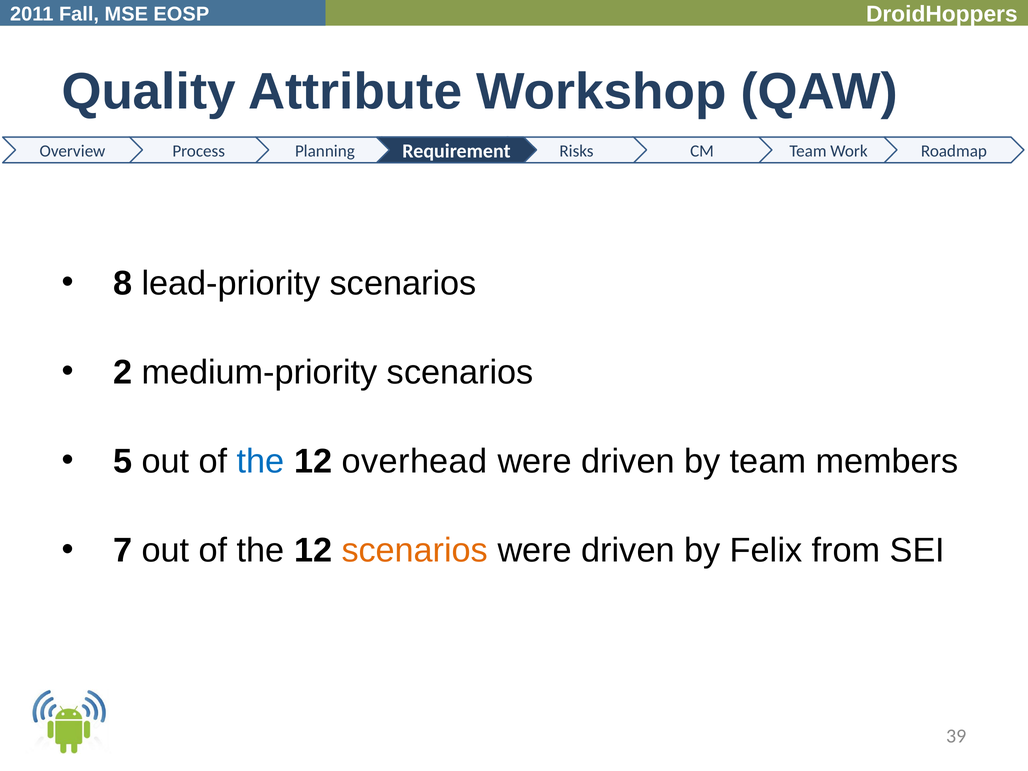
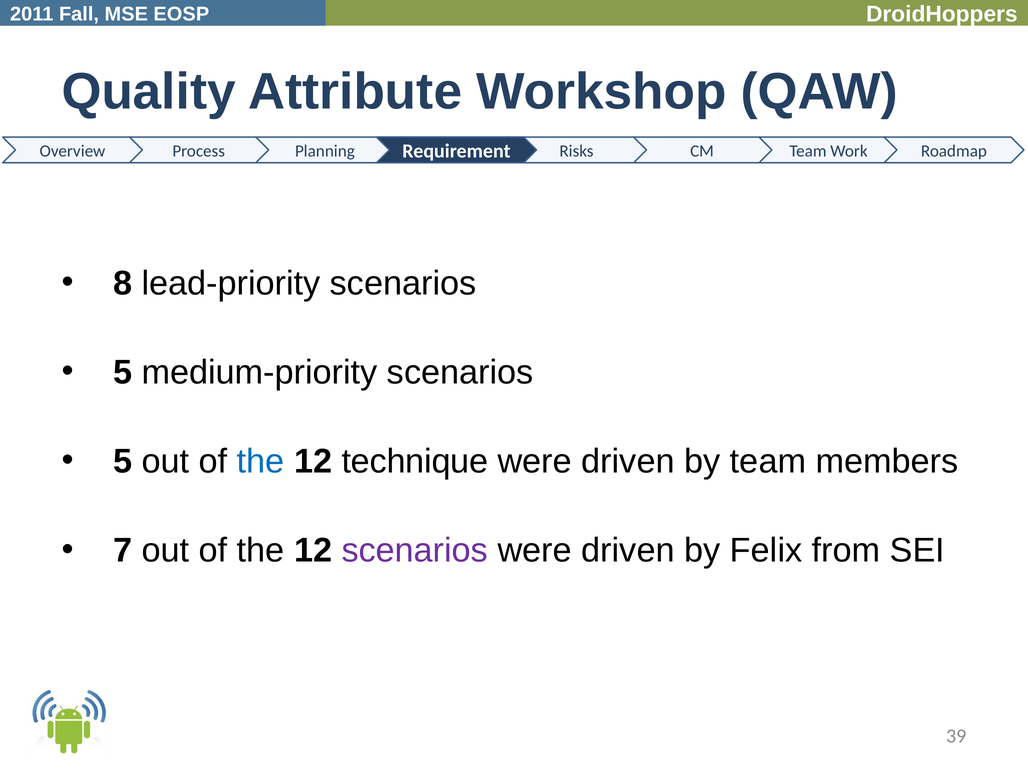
2 at (123, 372): 2 -> 5
overhead: overhead -> technique
scenarios at (415, 551) colour: orange -> purple
